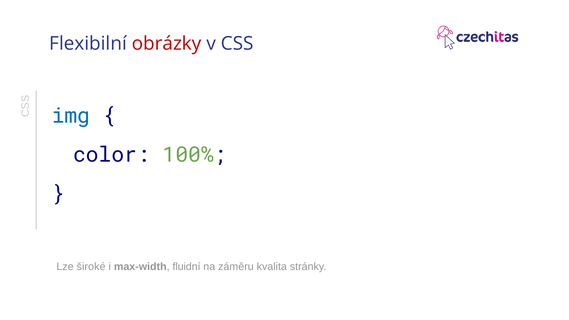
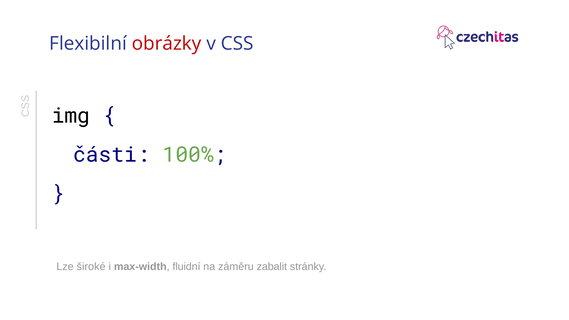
img colour: blue -> black
color: color -> části
kvalita: kvalita -> zabalit
